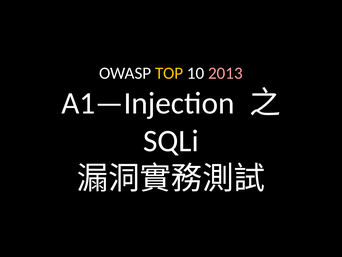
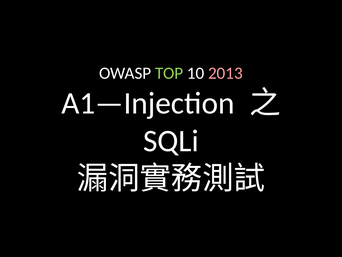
TOP colour: yellow -> light green
